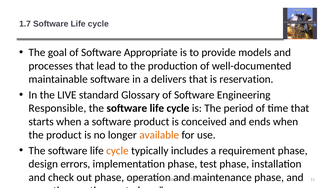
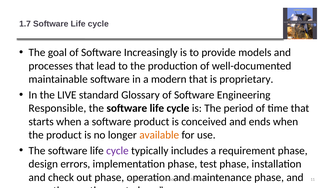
Appropriate: Appropriate -> Increasingly
delivers: delivers -> modern
reservation: reservation -> proprietary
cycle at (117, 151) colour: orange -> purple
